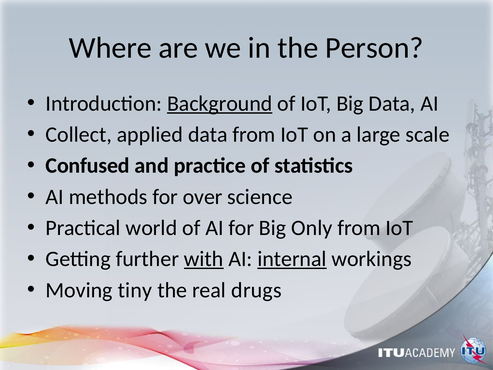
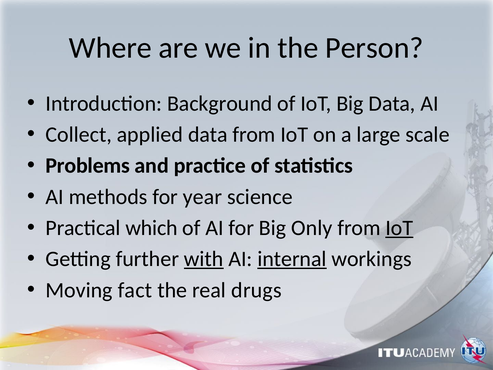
Background underline: present -> none
Confused: Confused -> Problems
over: over -> year
world: world -> which
IoT at (399, 228) underline: none -> present
tiny: tiny -> fact
